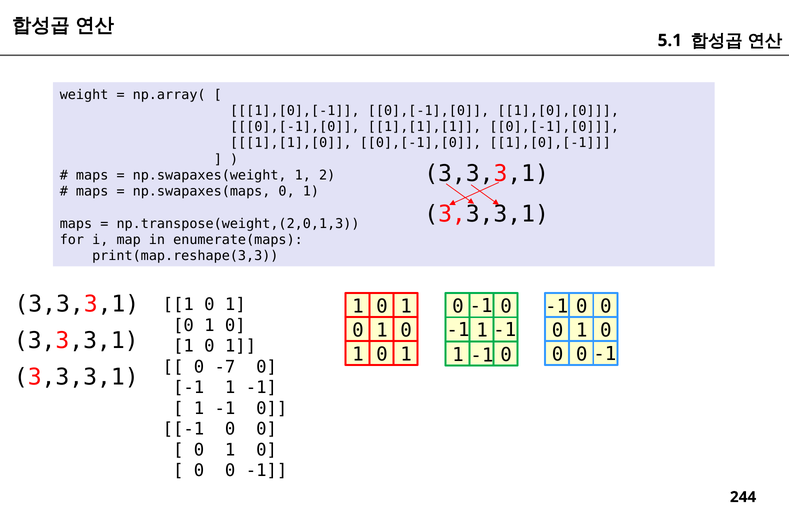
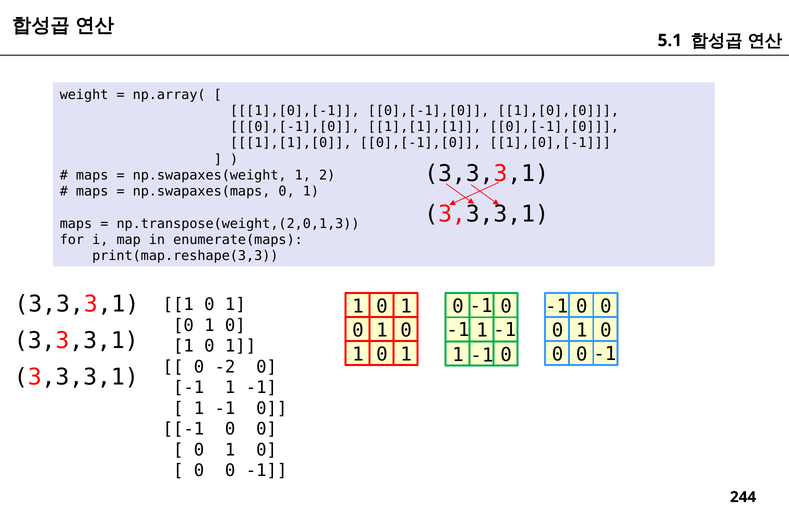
-7: -7 -> -2
